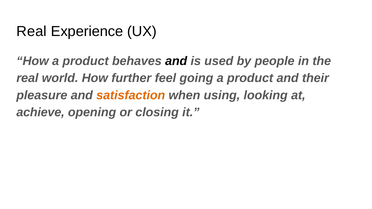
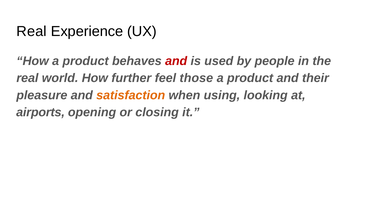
and at (176, 61) colour: black -> red
going: going -> those
achieve: achieve -> airports
